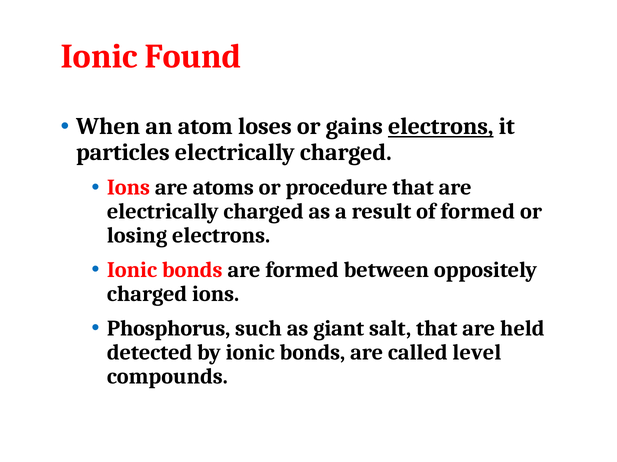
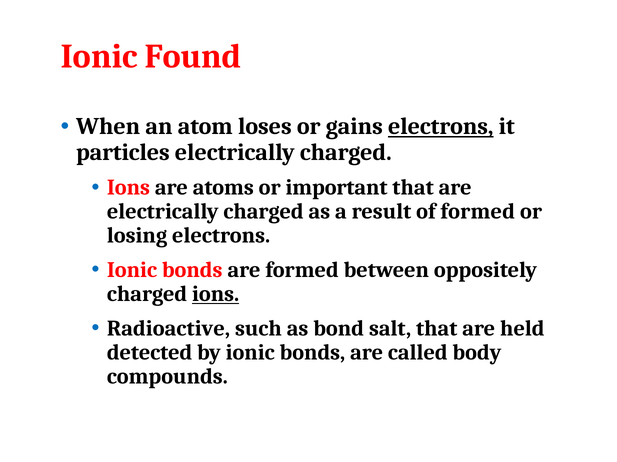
procedure: procedure -> important
ions at (216, 294) underline: none -> present
Phosphorus: Phosphorus -> Radioactive
giant: giant -> bond
level: level -> body
